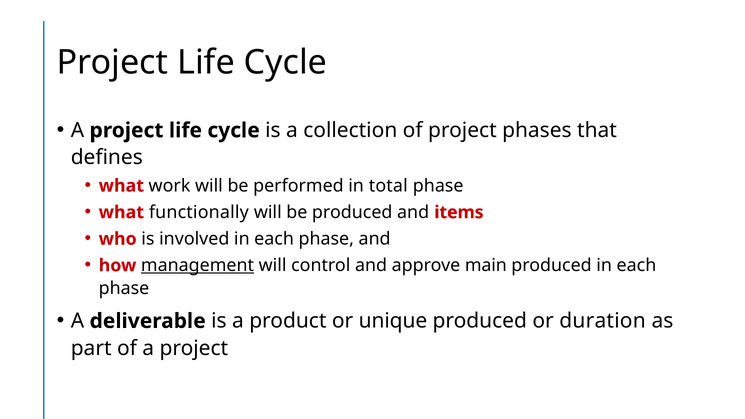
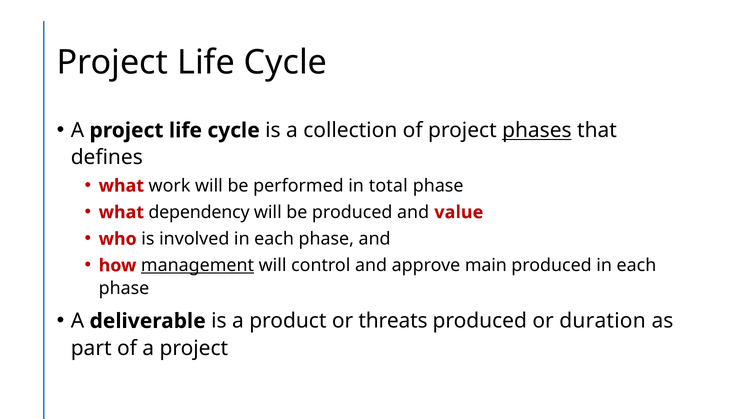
phases underline: none -> present
functionally: functionally -> dependency
items: items -> value
unique: unique -> threats
